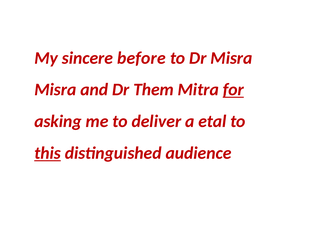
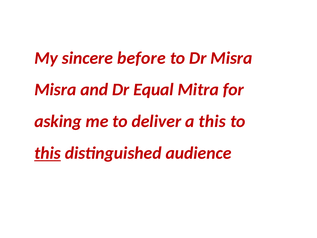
Them: Them -> Equal
for underline: present -> none
a etal: etal -> this
